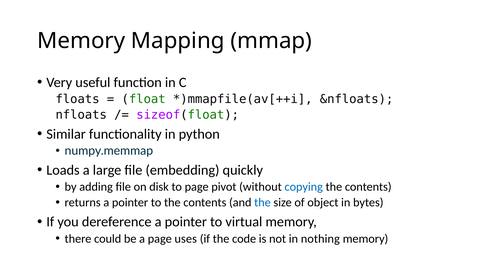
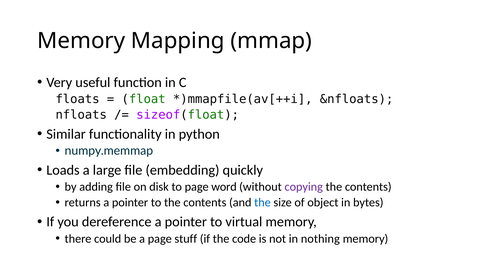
pivot: pivot -> word
copying colour: blue -> purple
uses: uses -> stuff
